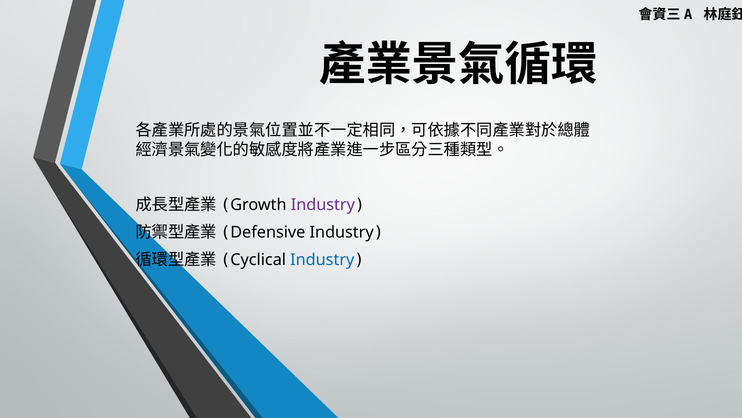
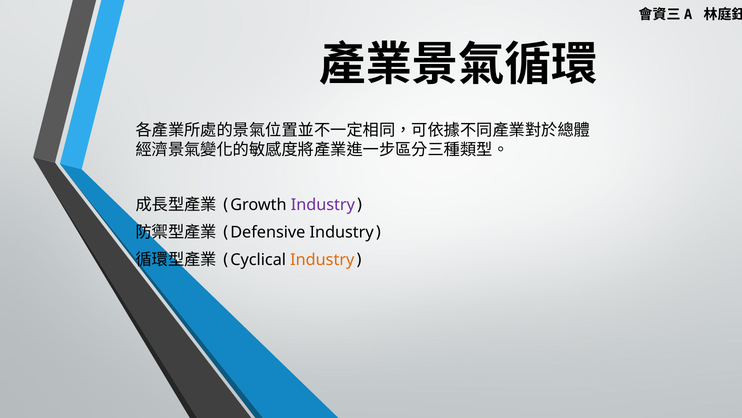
Industry at (322, 259) colour: blue -> orange
